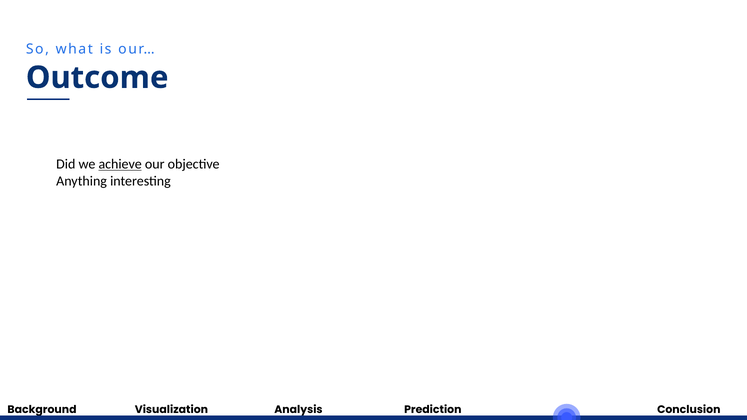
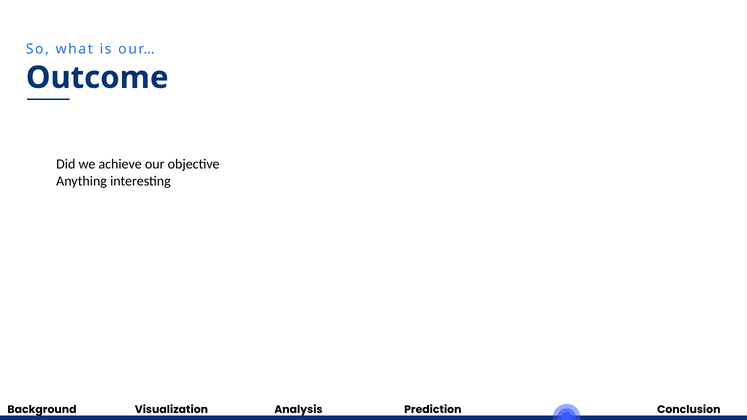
achieve underline: present -> none
